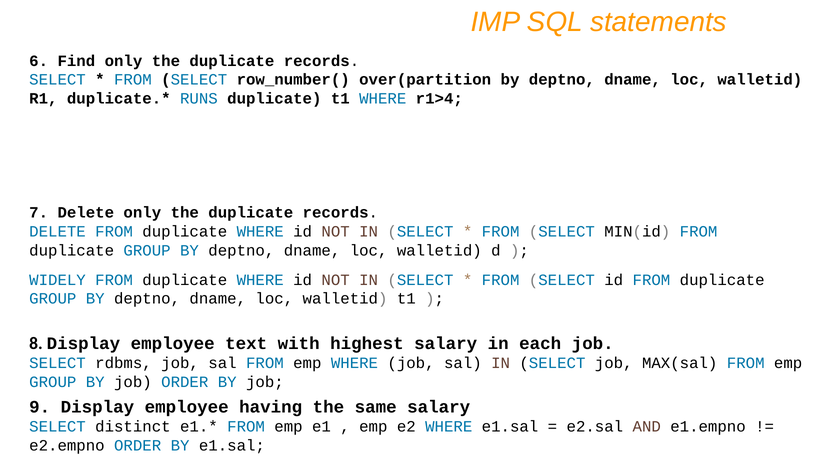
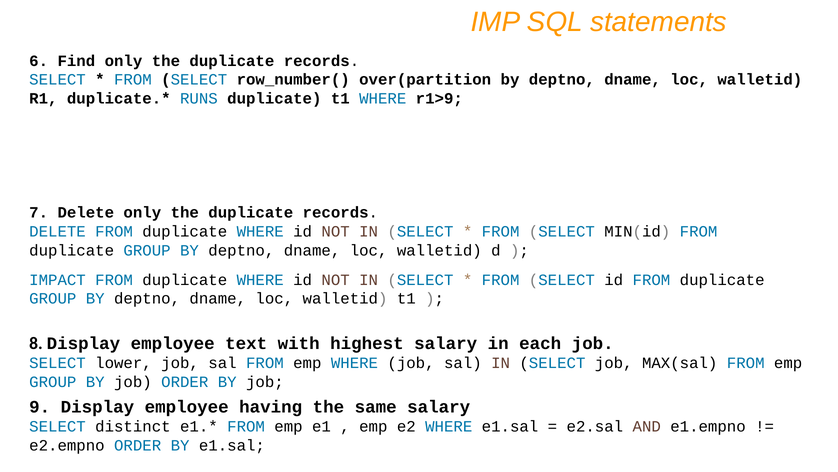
r1>4: r1>4 -> r1>9
WIDELY: WIDELY -> IMPACT
rdbms: rdbms -> lower
